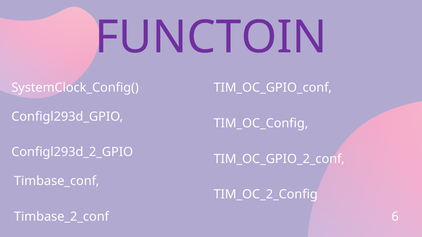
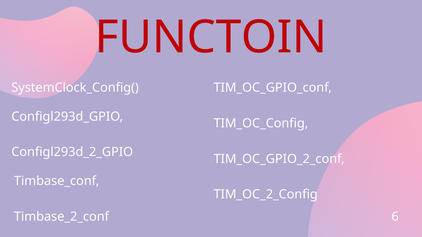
FUNCTOIN colour: purple -> red
